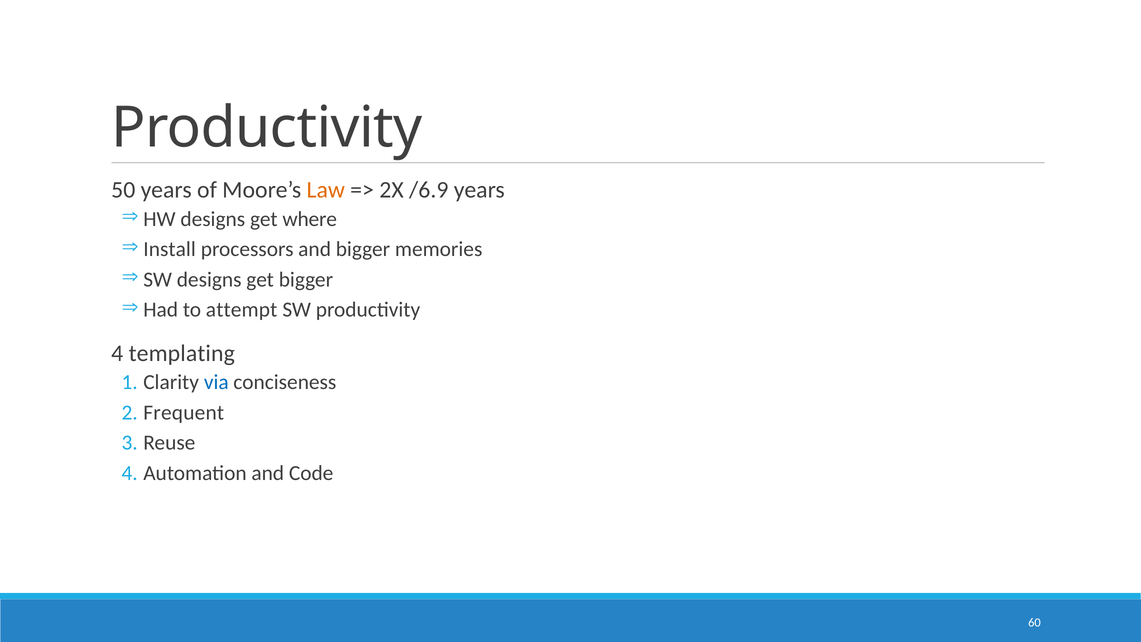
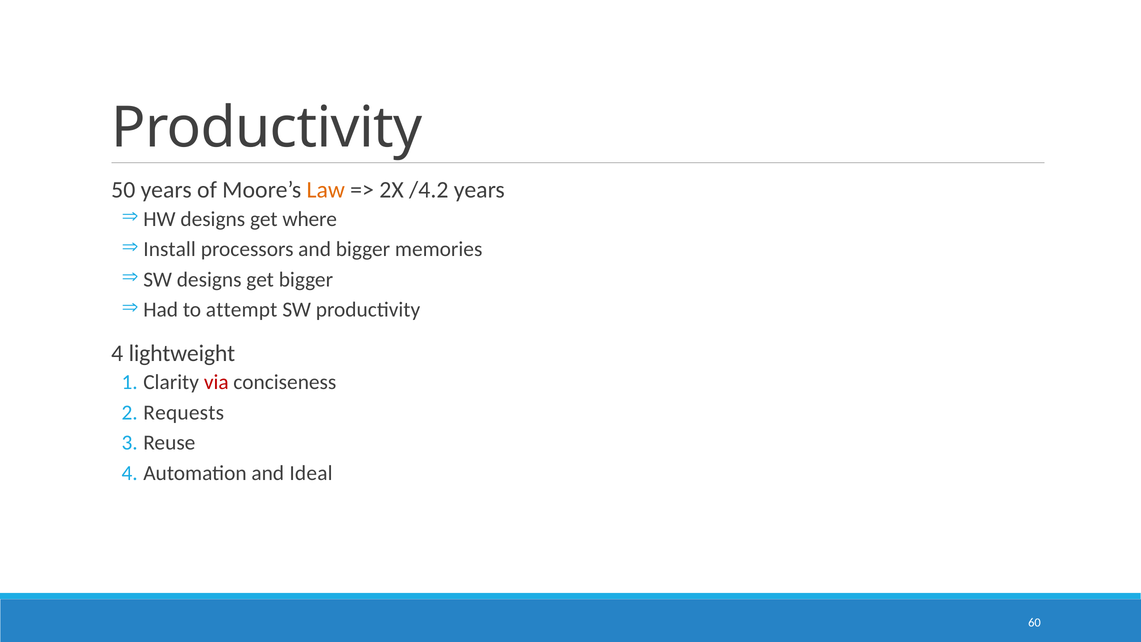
/6.9: /6.9 -> /4.2
templating: templating -> lightweight
via colour: blue -> red
Frequent: Frequent -> Requests
Code: Code -> Ideal
